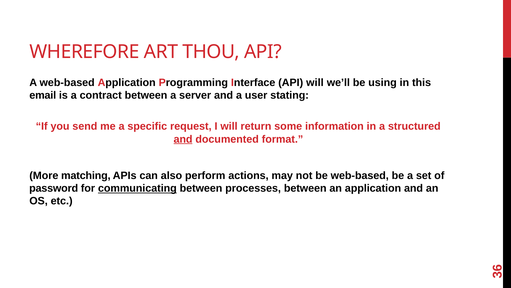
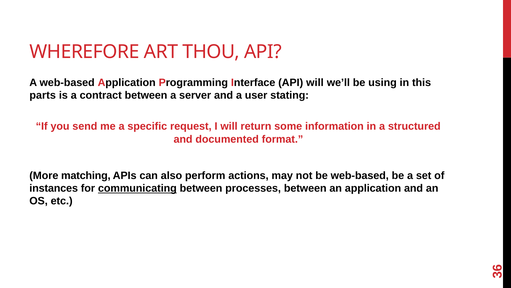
email: email -> parts
and at (183, 139) underline: present -> none
password: password -> instances
